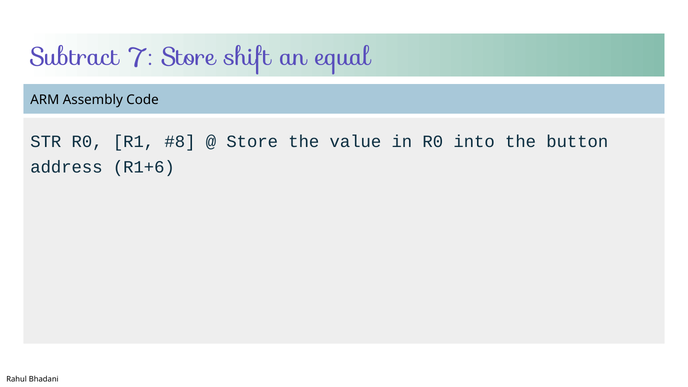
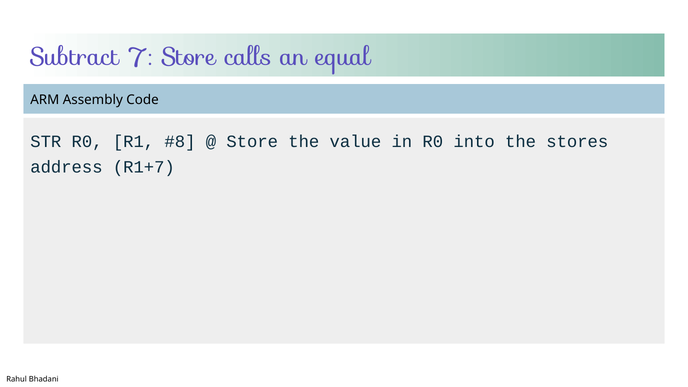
shift: shift -> calls
button: button -> stores
R1+6: R1+6 -> R1+7
